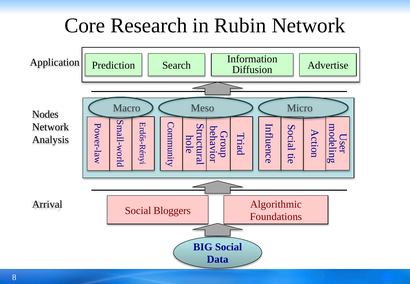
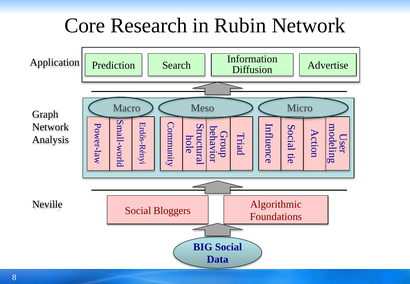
Nodes: Nodes -> Graph
Arrival: Arrival -> Neville
